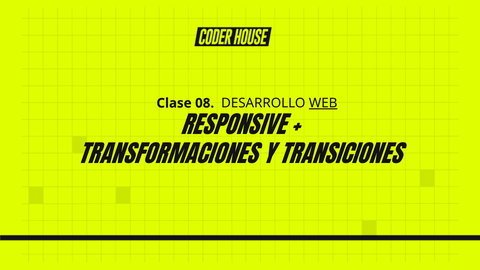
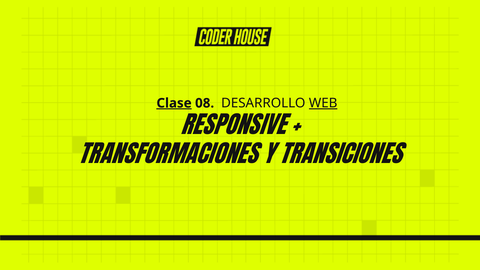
Clase underline: none -> present
